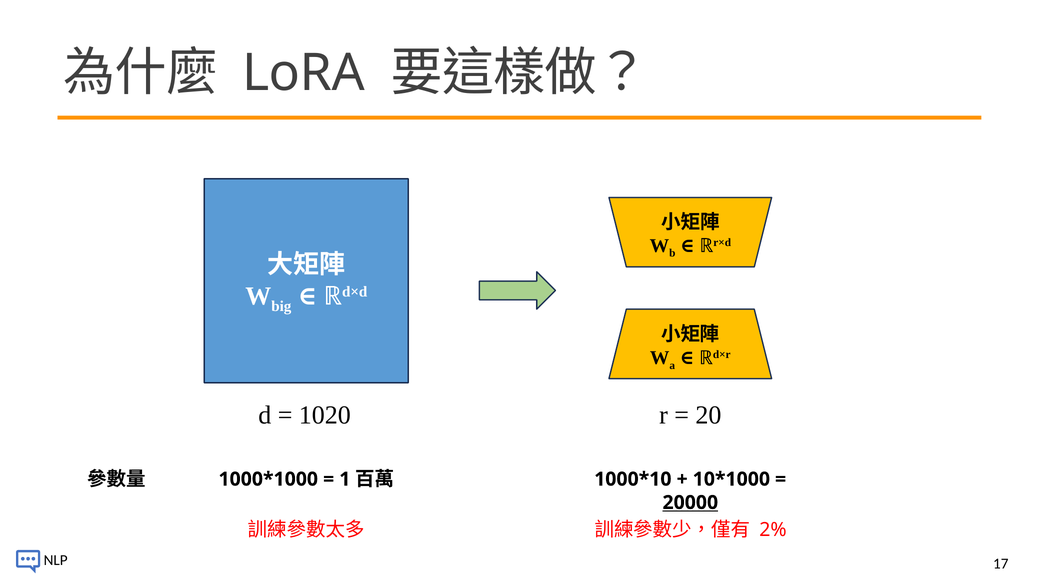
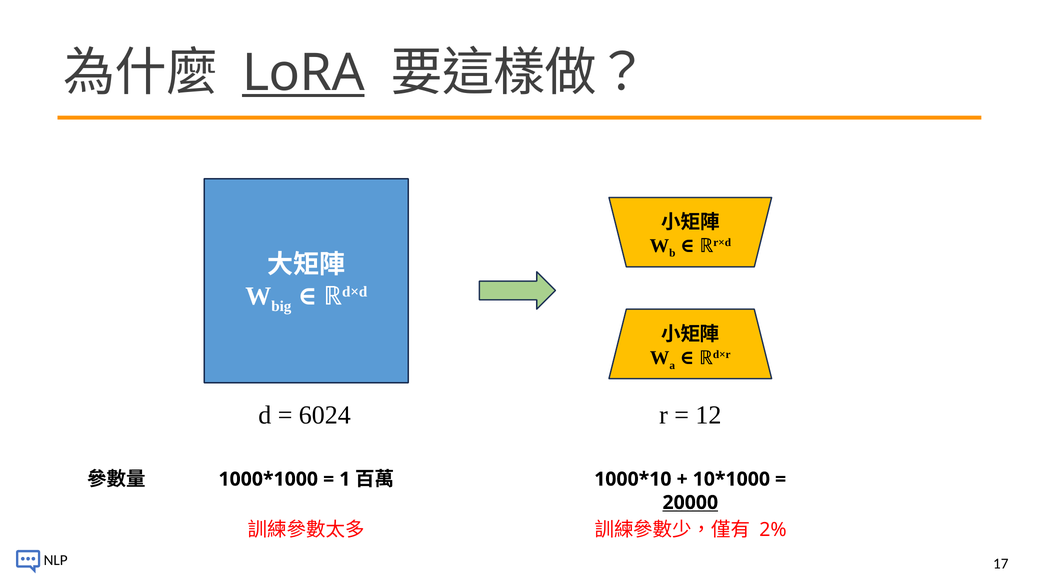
LoRA underline: none -> present
1020: 1020 -> 6024
20: 20 -> 12
